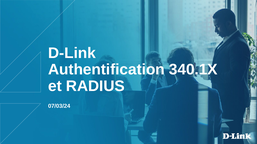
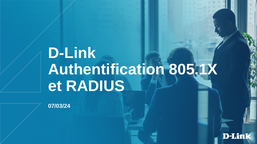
340.1X: 340.1X -> 805.1X
